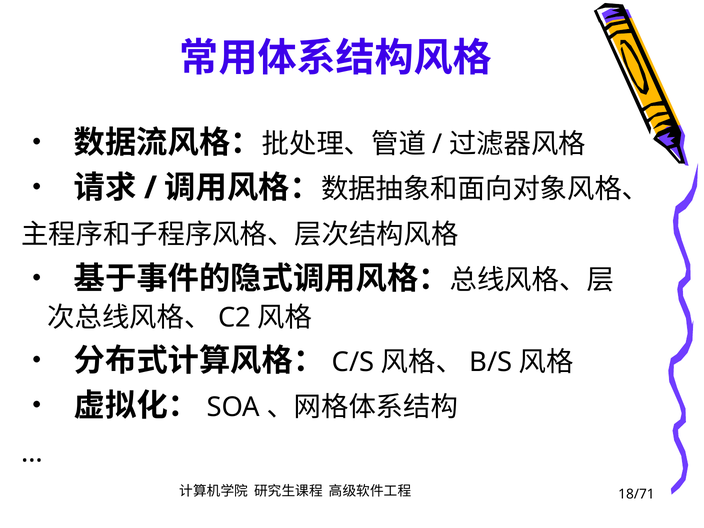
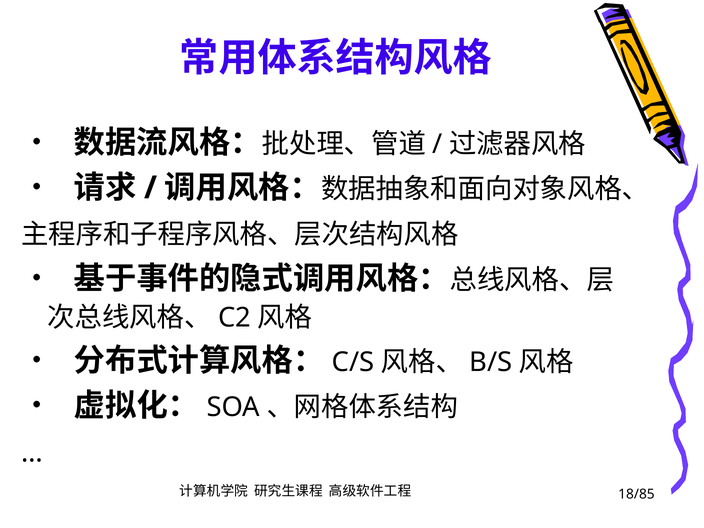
18/71: 18/71 -> 18/85
